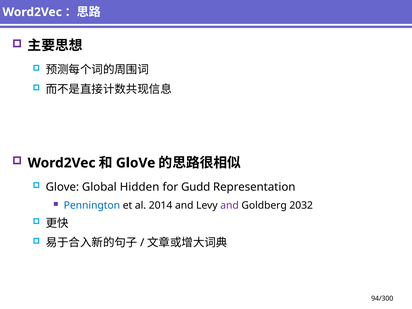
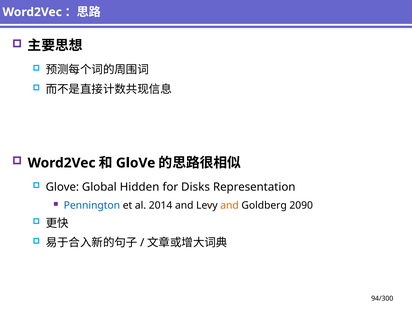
Gudd: Gudd -> Disks
and at (230, 206) colour: purple -> orange
2032: 2032 -> 2090
